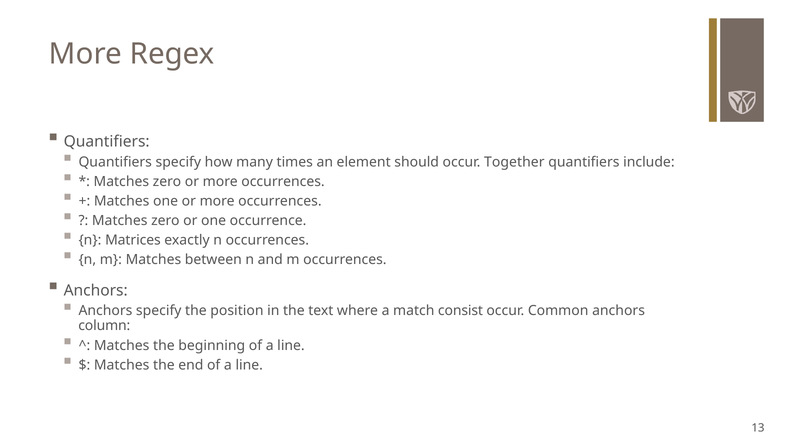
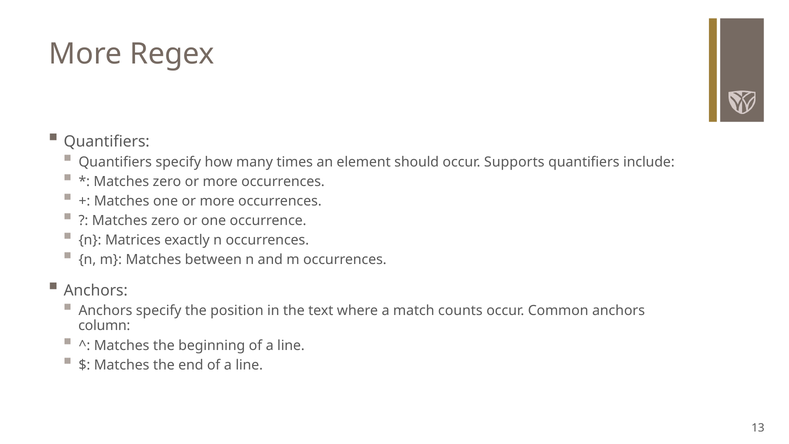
Together: Together -> Supports
consist: consist -> counts
